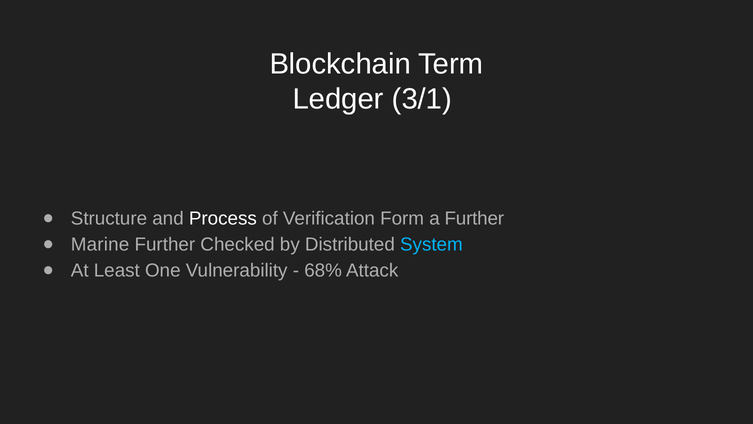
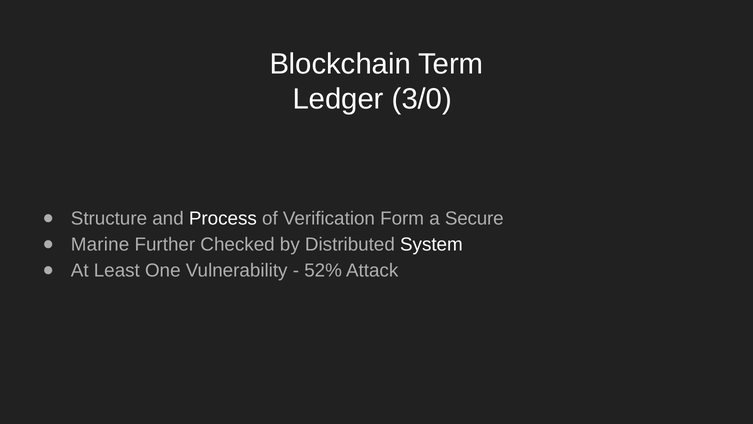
3/1: 3/1 -> 3/0
a Further: Further -> Secure
System colour: light blue -> white
68%: 68% -> 52%
